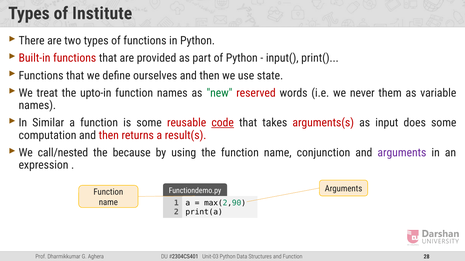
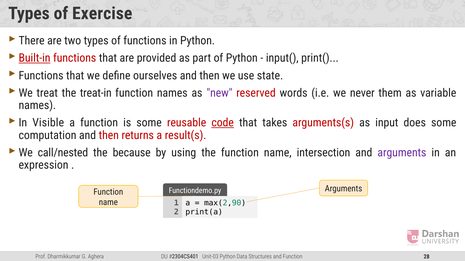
Institute: Institute -> Exercise
Built-in underline: none -> present
upto-in: upto-in -> treat-in
new colour: green -> purple
Similar: Similar -> Visible
conjunction: conjunction -> intersection
